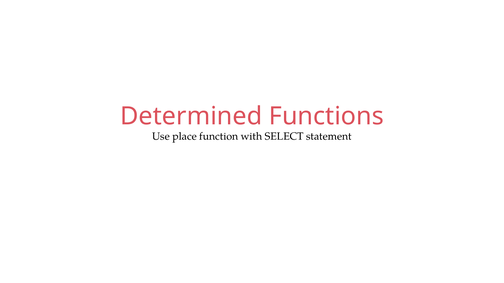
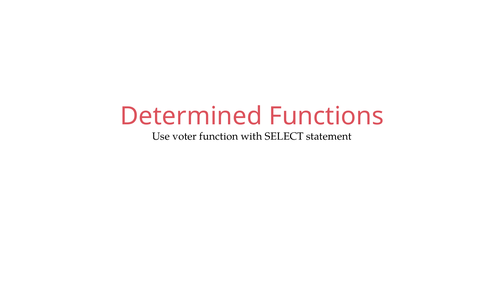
place: place -> voter
